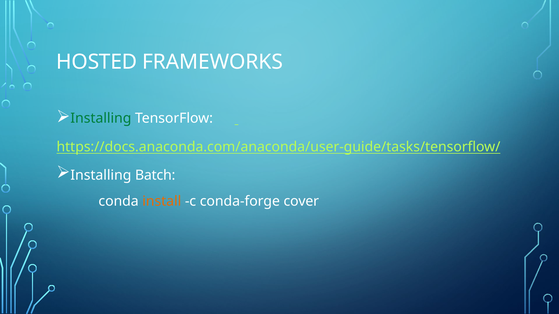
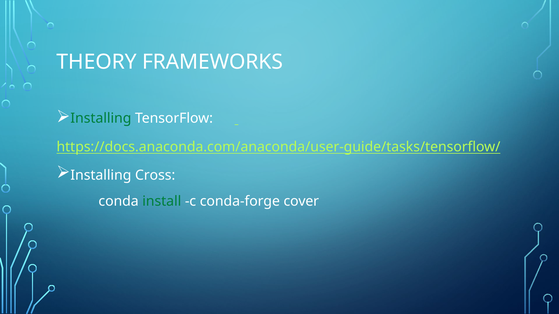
HOSTED: HOSTED -> THEORY
Batch: Batch -> Cross
install colour: orange -> green
